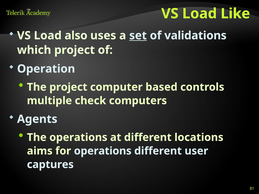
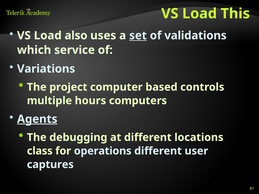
Like: Like -> This
which project: project -> service
Operation: Operation -> Variations
check: check -> hours
Agents underline: none -> present
The operations: operations -> debugging
aims: aims -> class
